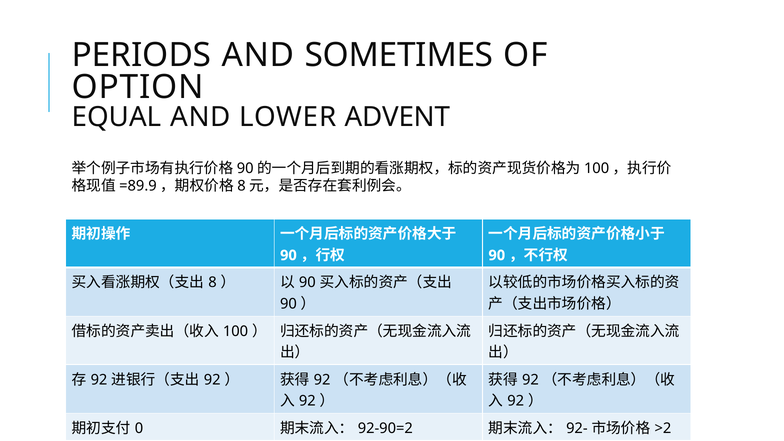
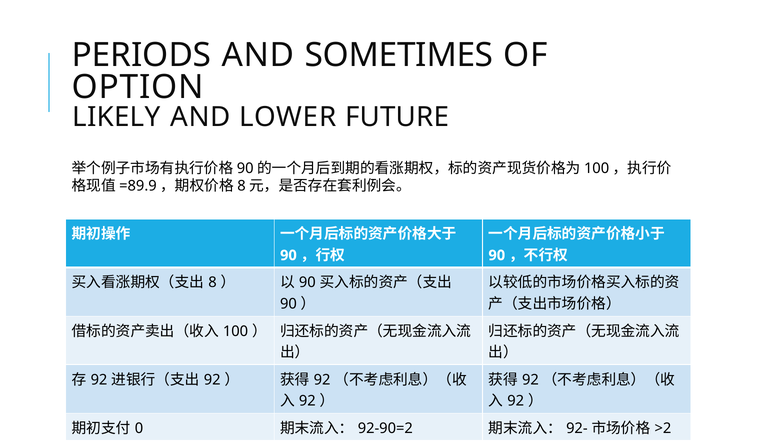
EQUAL: EQUAL -> LIKELY
ADVENT: ADVENT -> FUTURE
